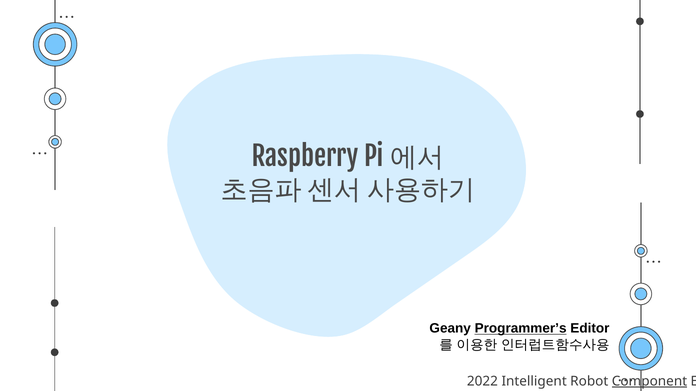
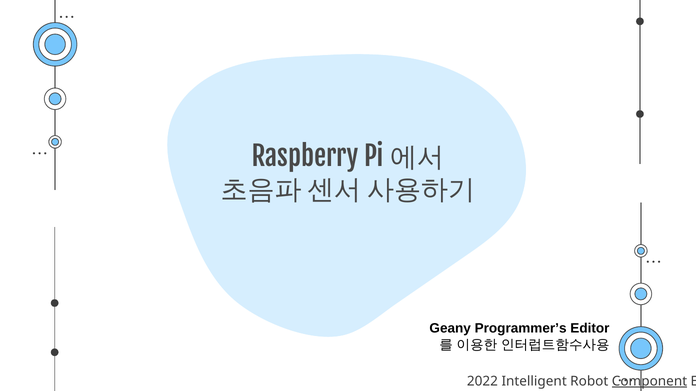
Programmer’s underline: present -> none
